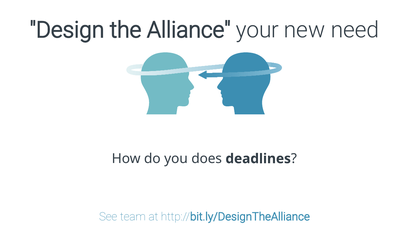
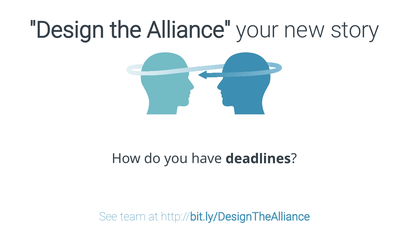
need: need -> story
does: does -> have
